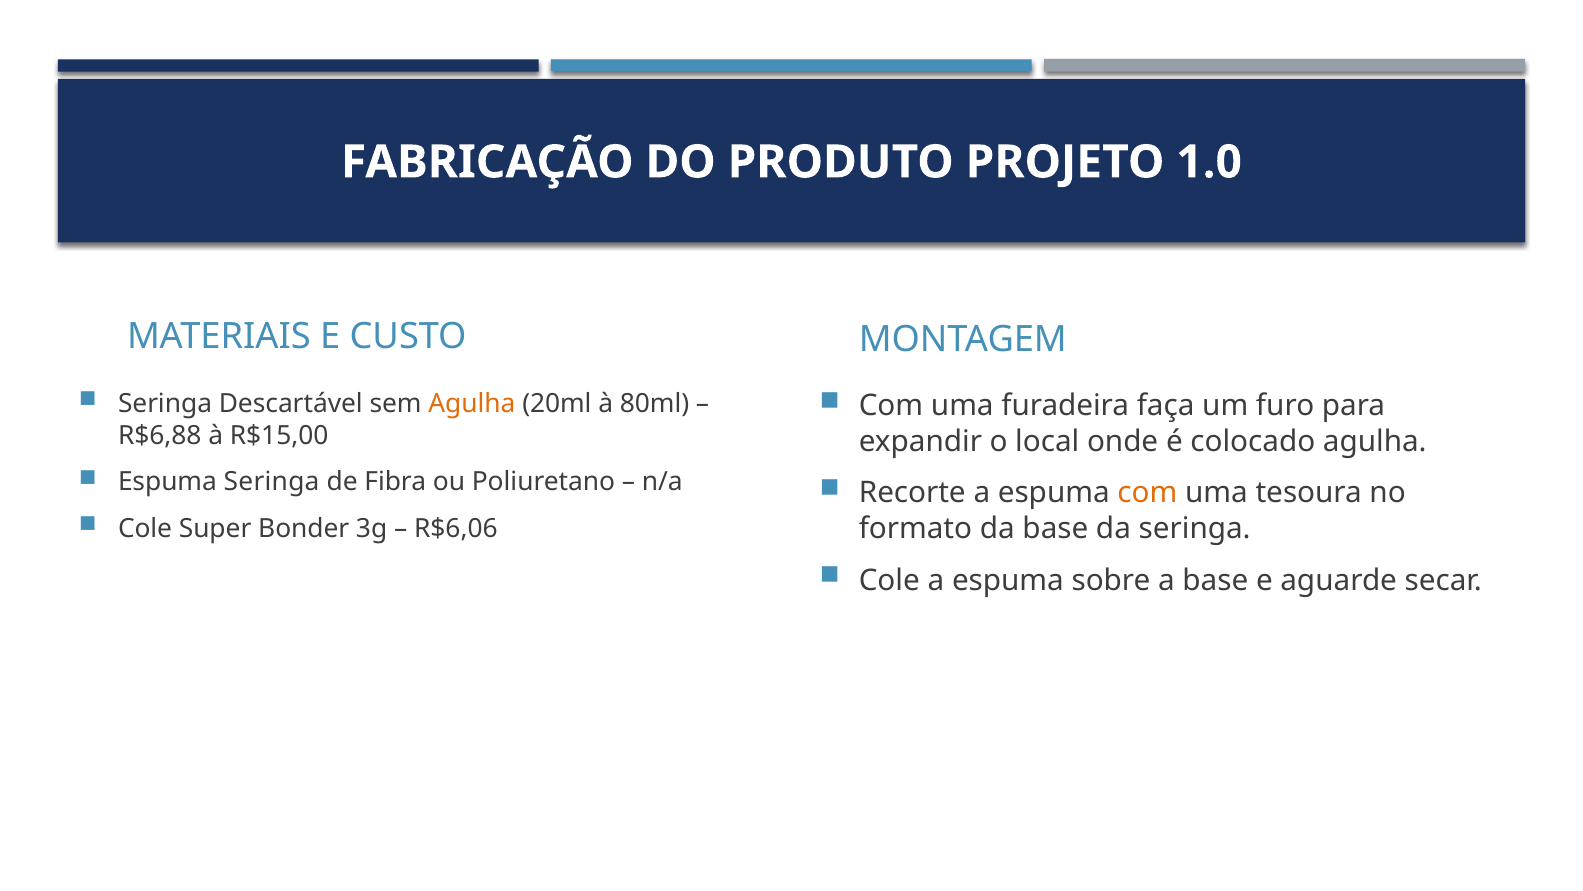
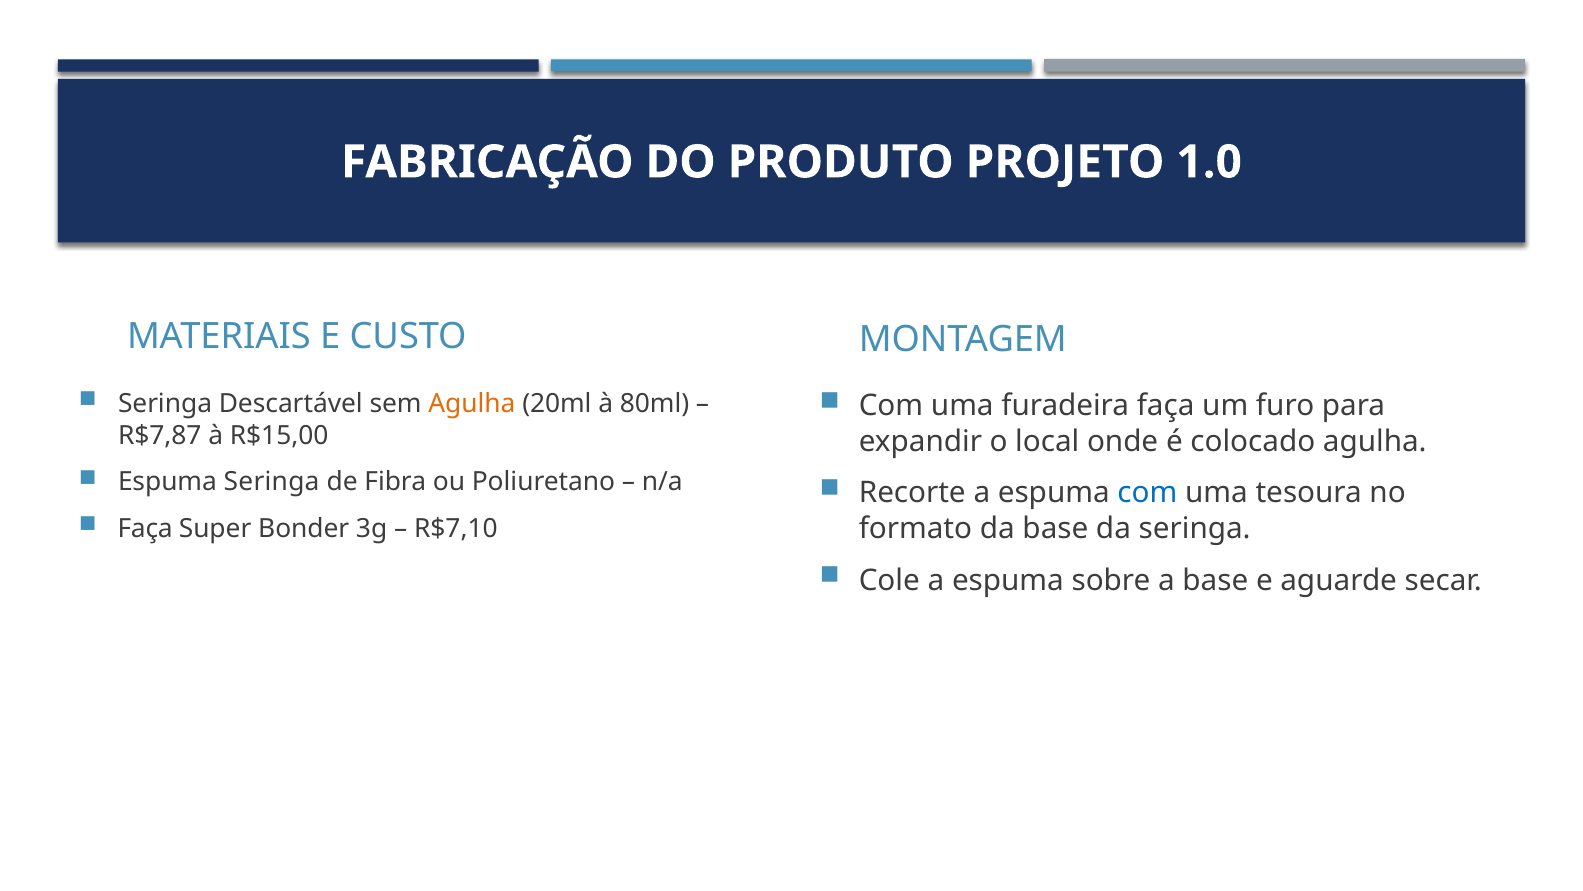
R$6,88: R$6,88 -> R$7,87
com at (1147, 493) colour: orange -> blue
Cole at (145, 529): Cole -> Faça
R$6,06: R$6,06 -> R$7,10
